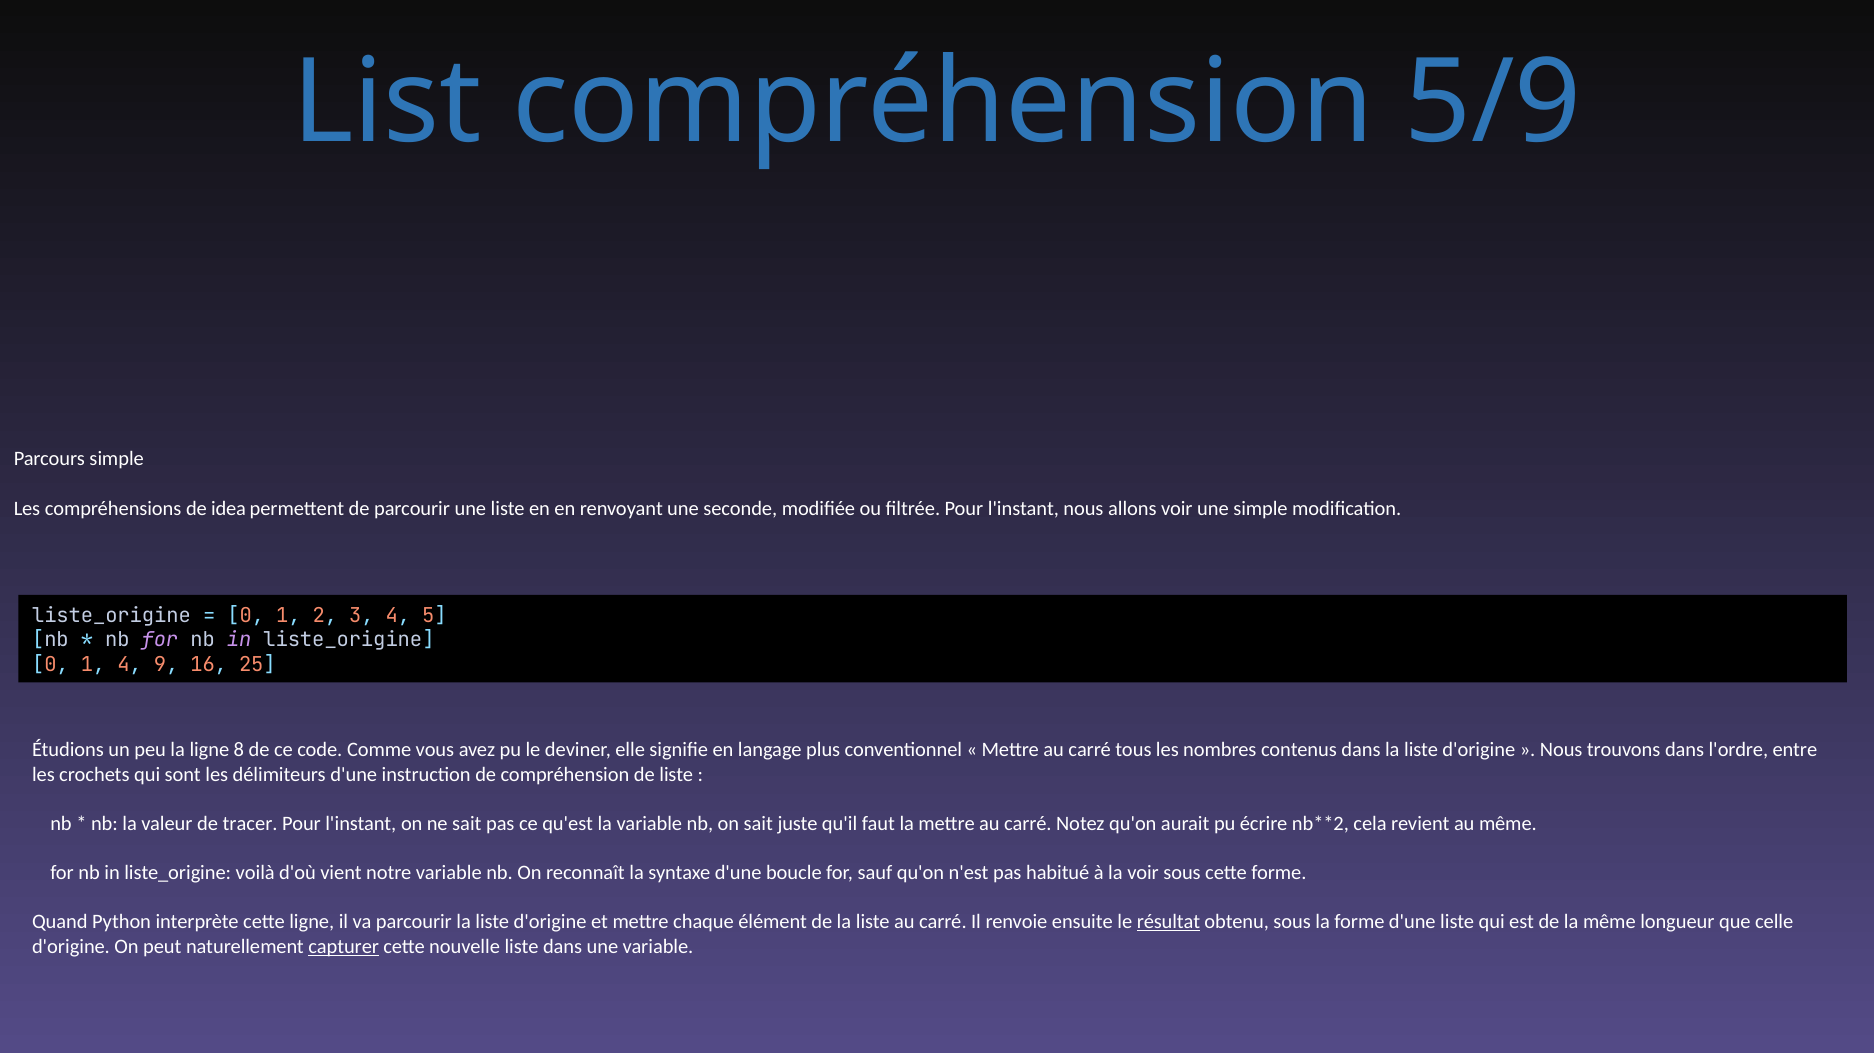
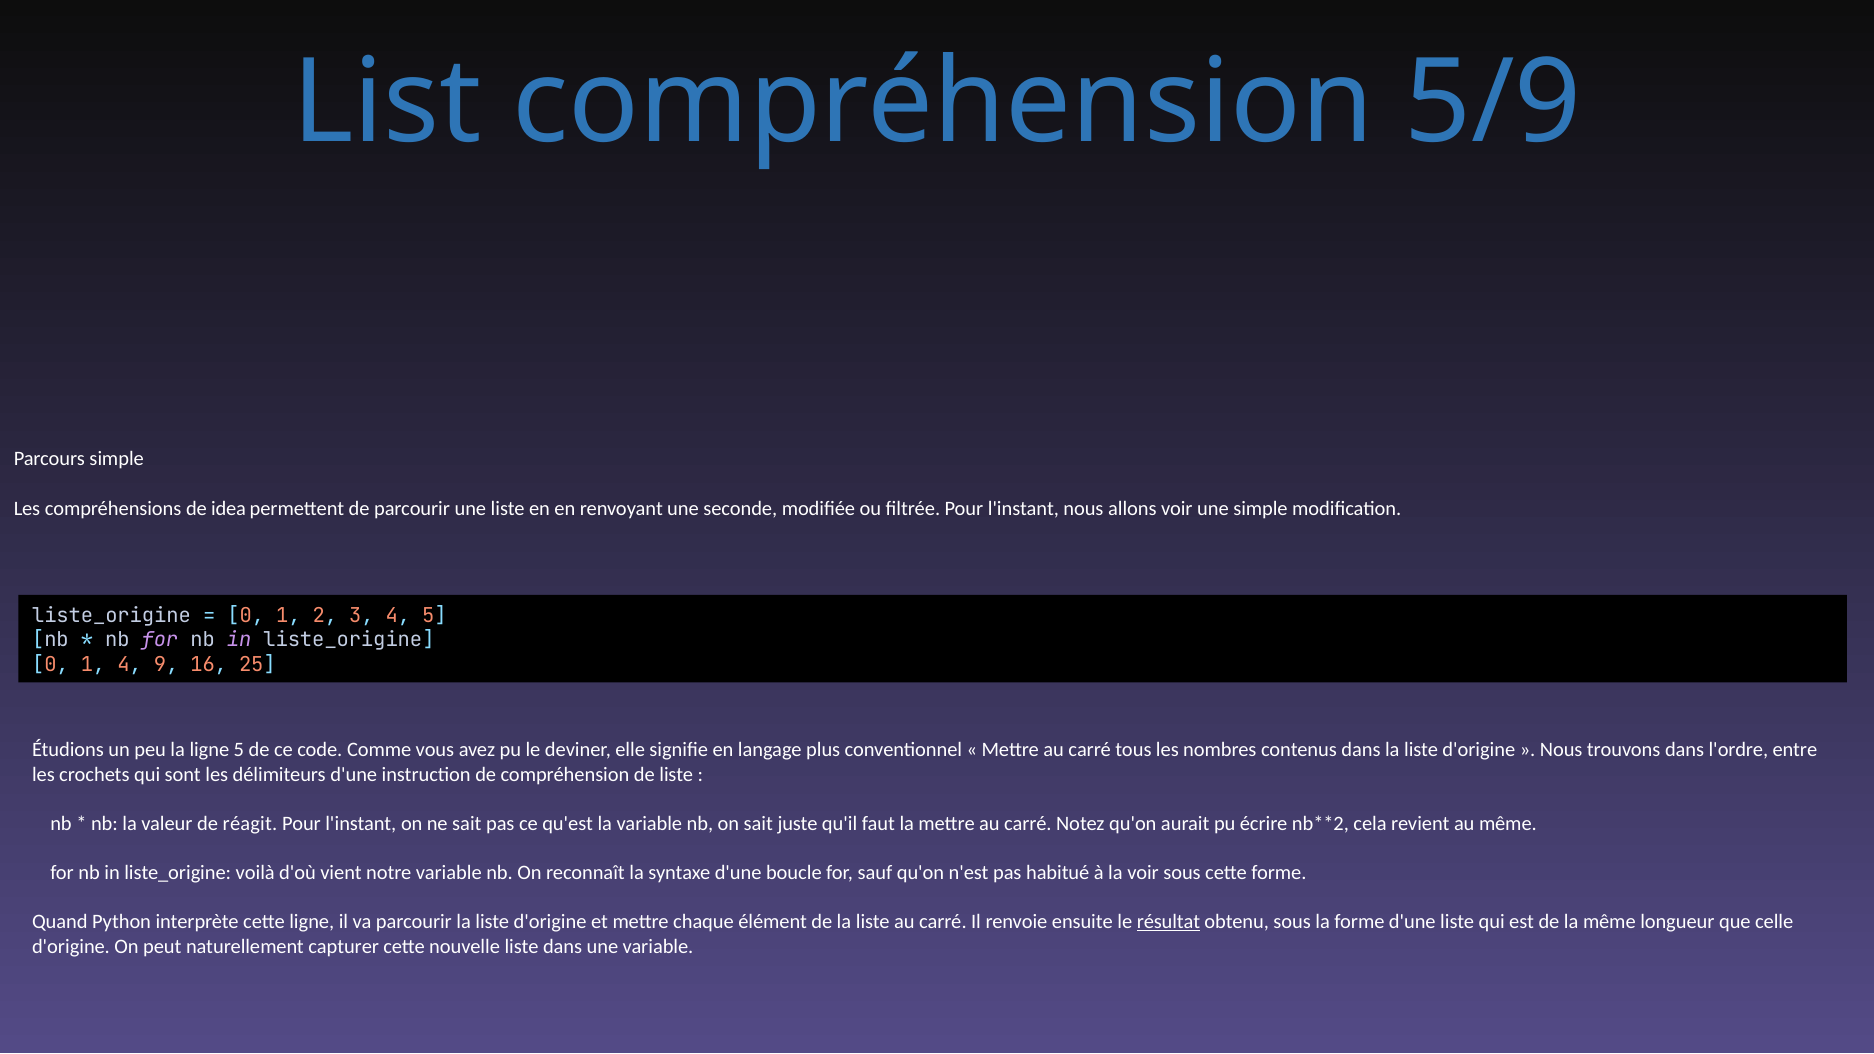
ligne 8: 8 -> 5
tracer: tracer -> réagit
capturer underline: present -> none
